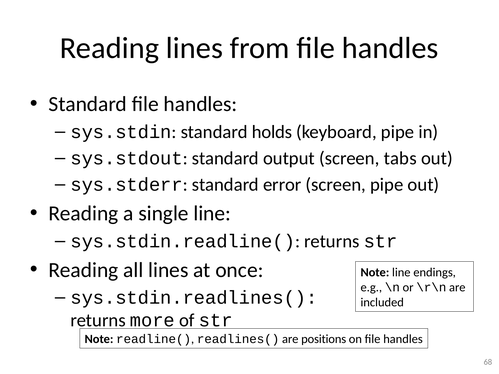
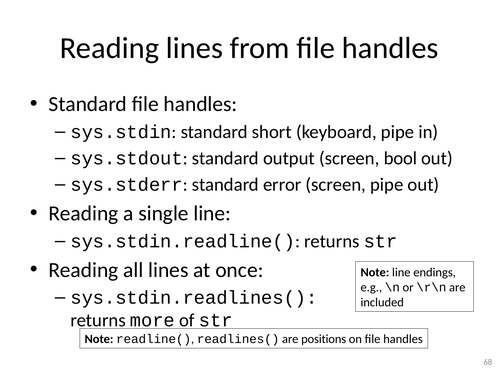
holds: holds -> short
tabs: tabs -> bool
